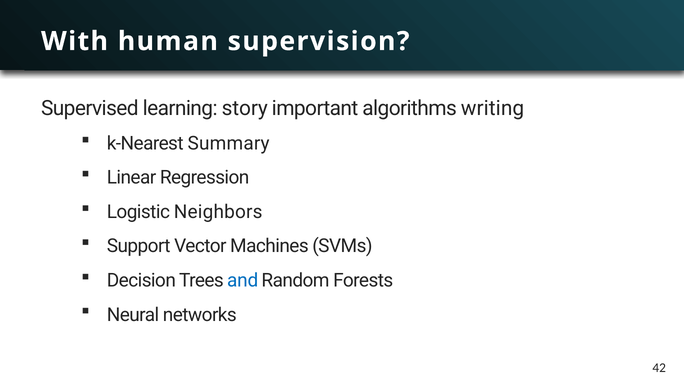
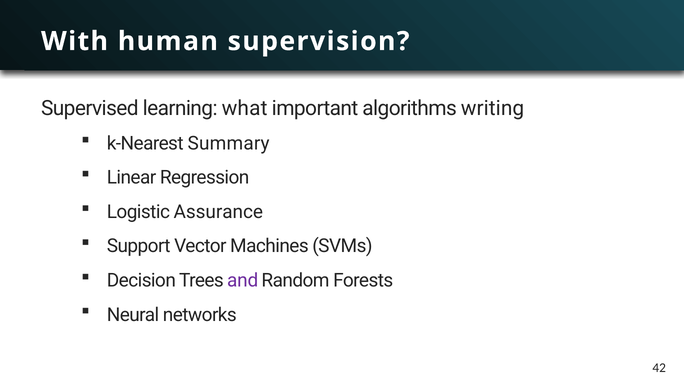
story: story -> what
Neighbors: Neighbors -> Assurance
and colour: blue -> purple
